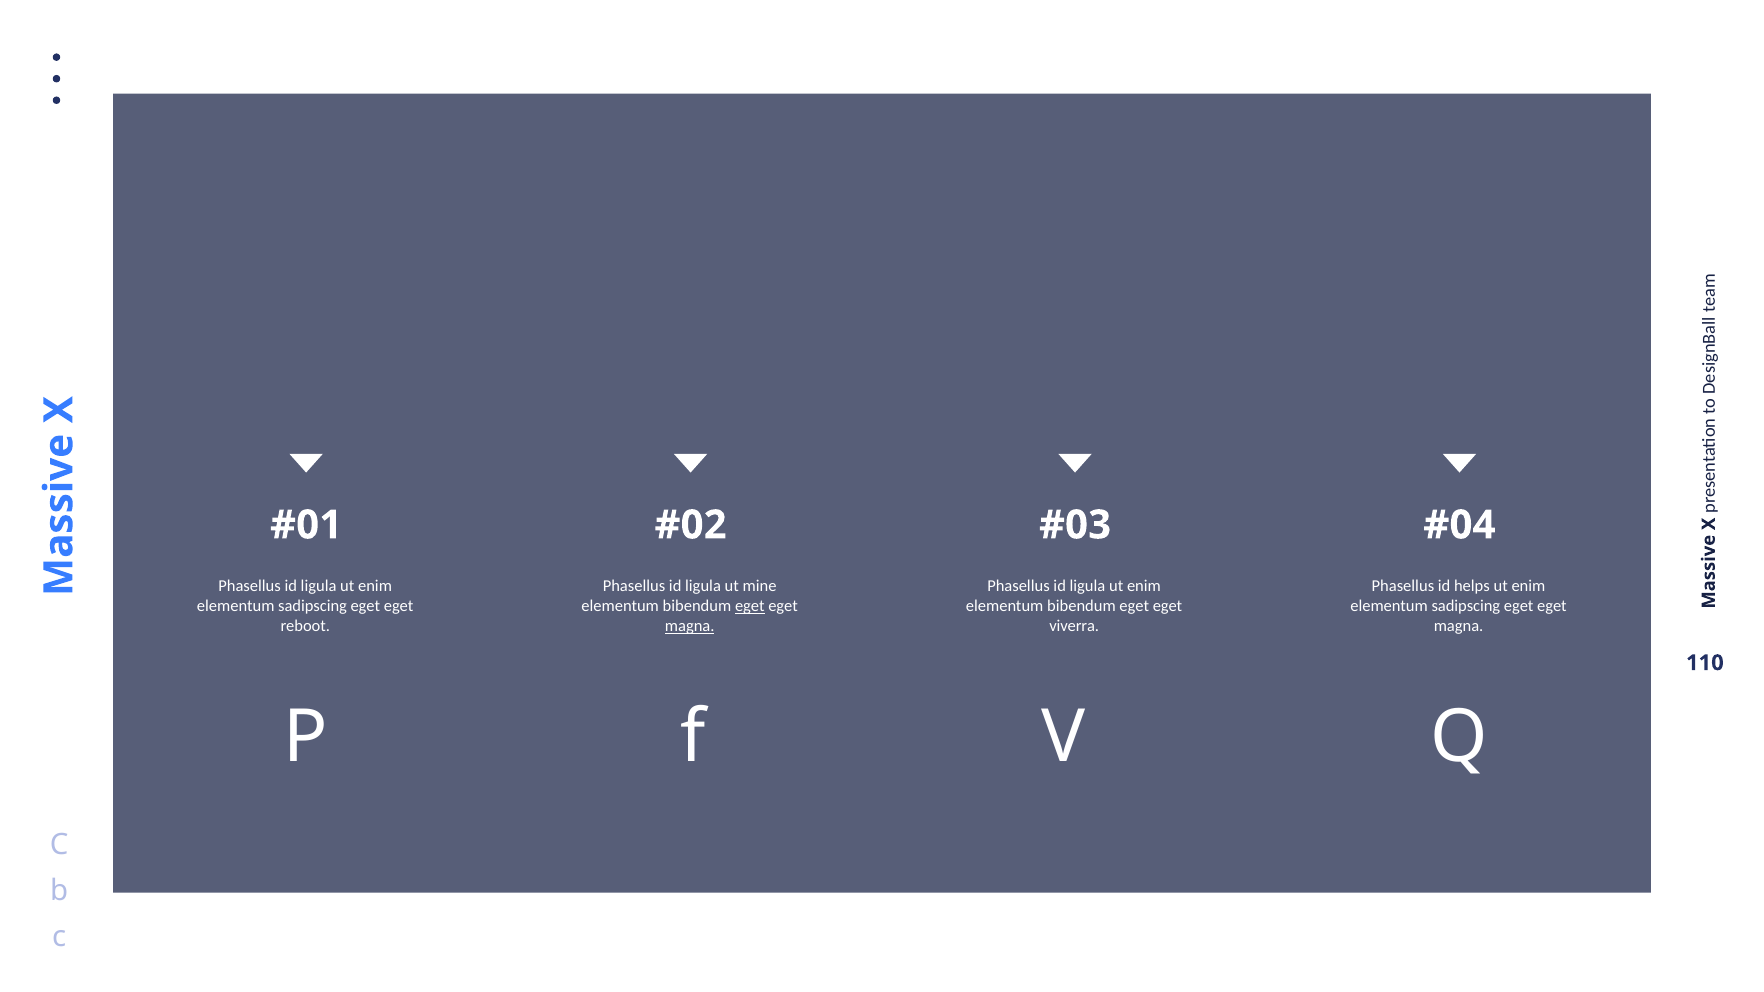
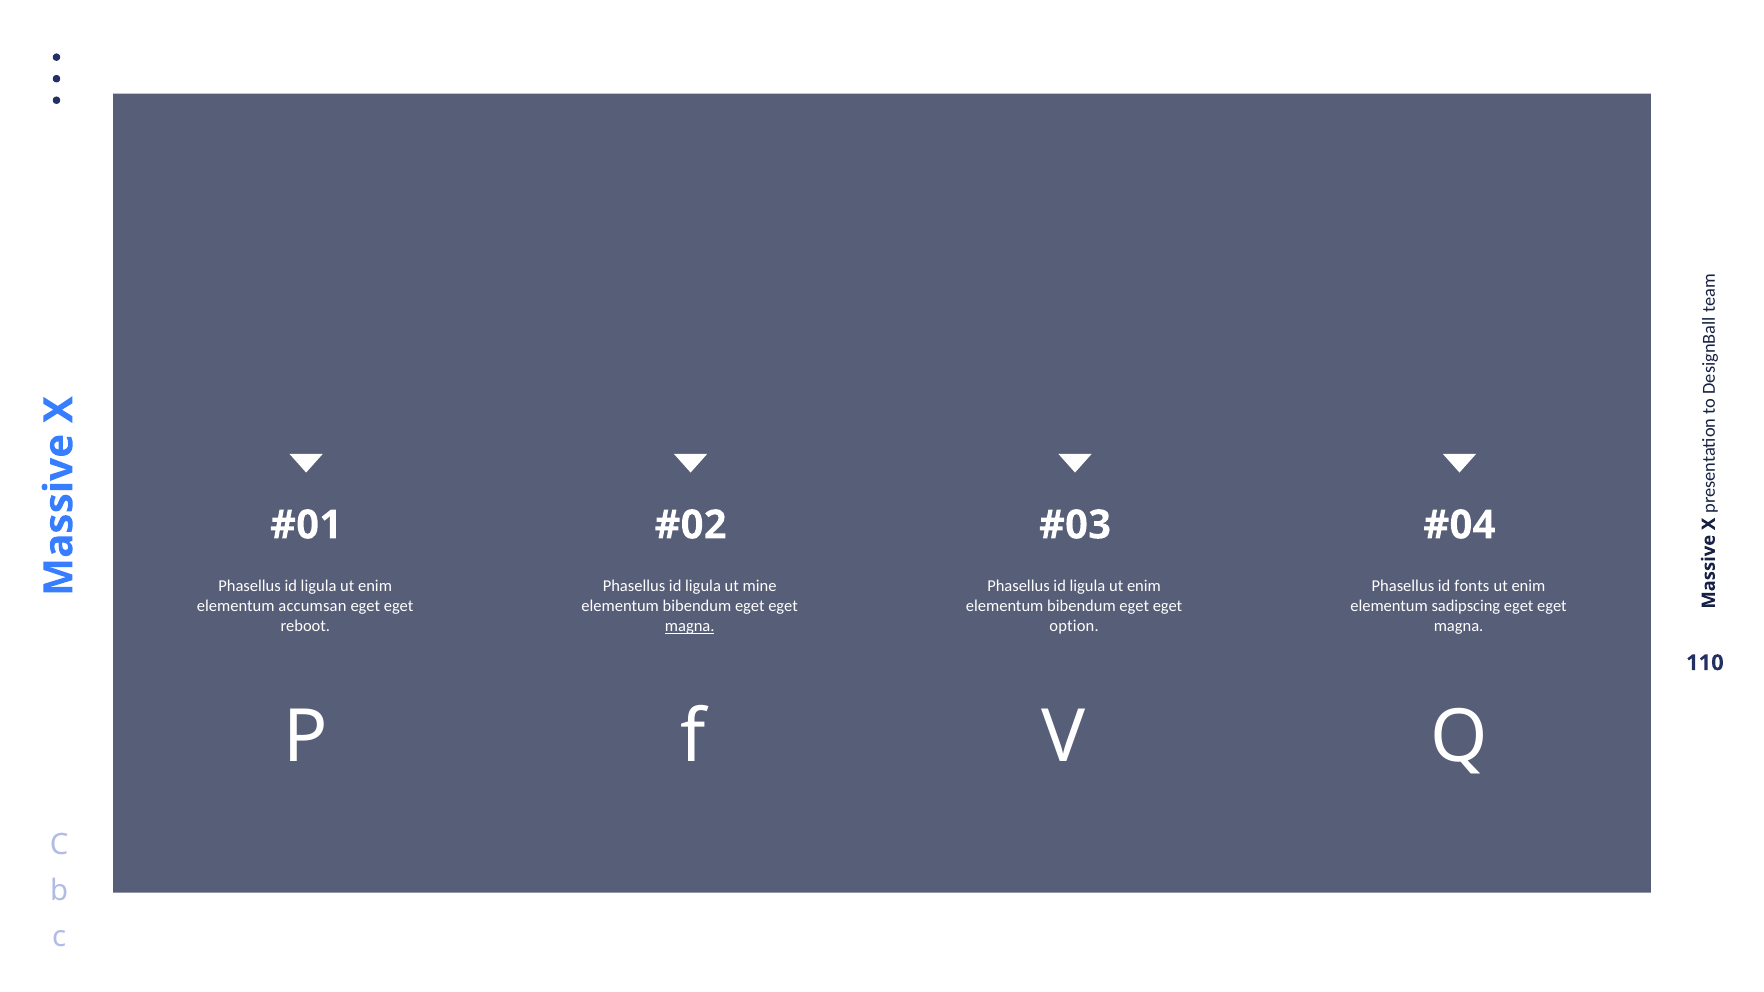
helps: helps -> fonts
sadipscing at (313, 606): sadipscing -> accumsan
eget at (750, 606) underline: present -> none
viverra: viverra -> option
